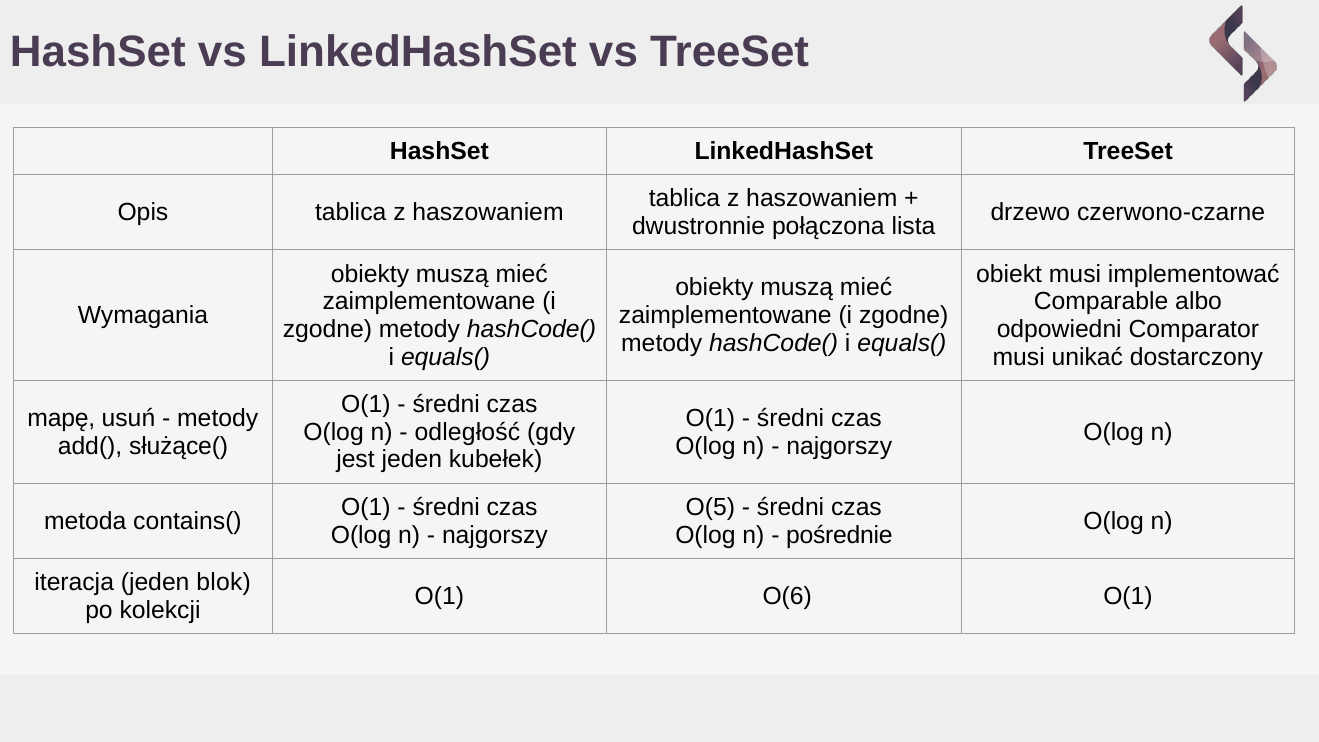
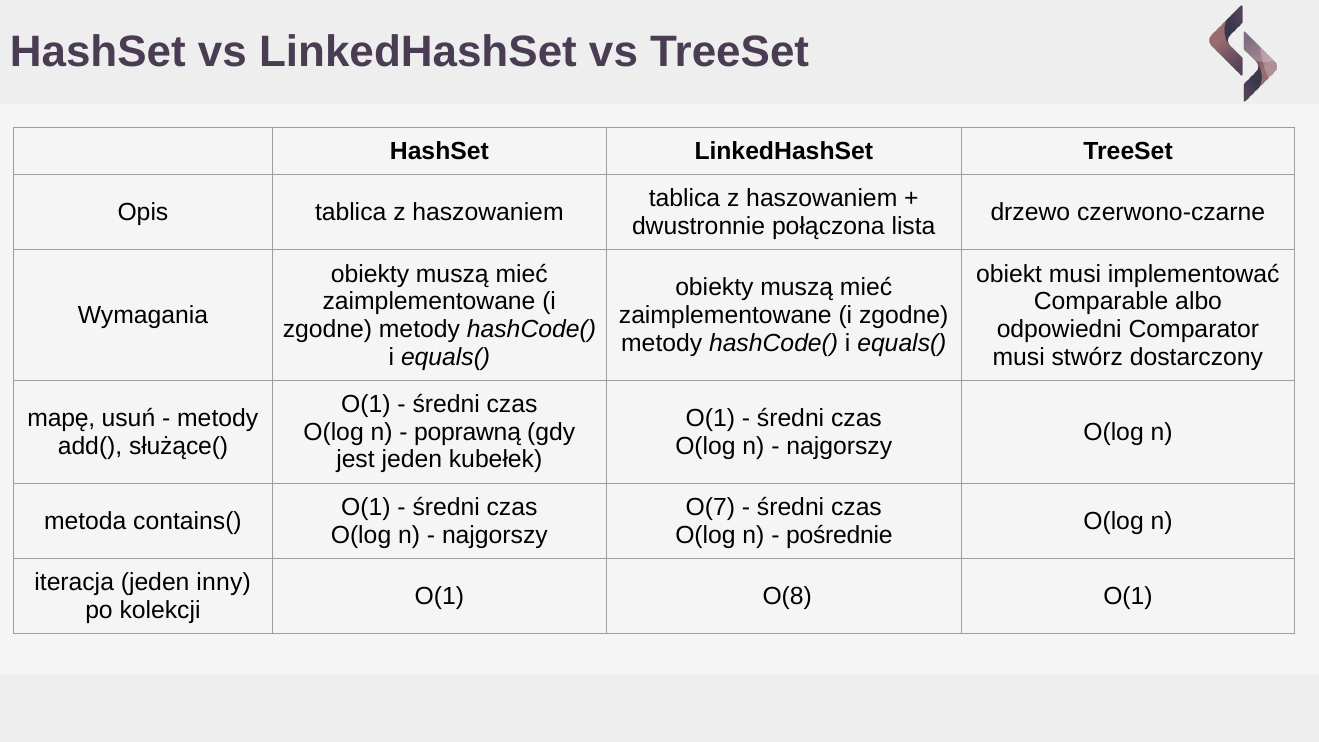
unikać: unikać -> stwórz
odległość: odległość -> poprawną
O(5: O(5 -> O(7
blok: blok -> inny
O(6: O(6 -> O(8
